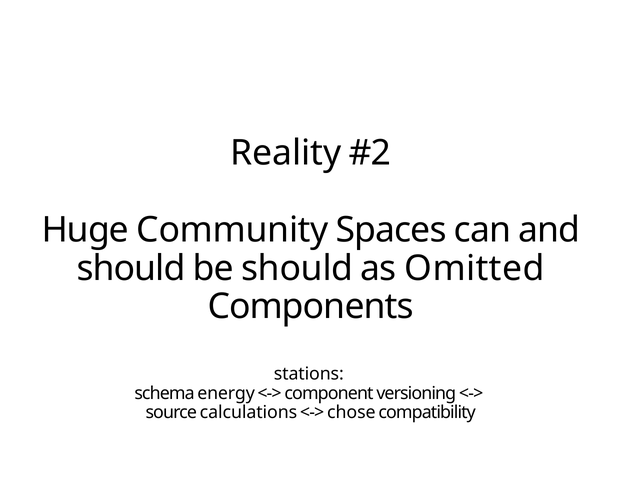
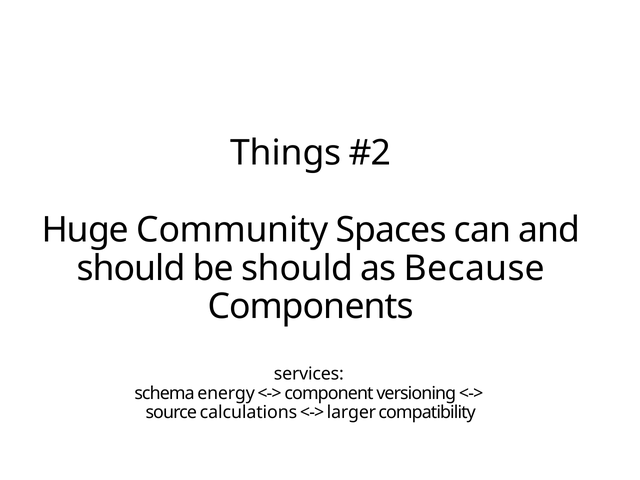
Reality: Reality -> Things
Omitted: Omitted -> Because
stations: stations -> services
chose: chose -> larger
